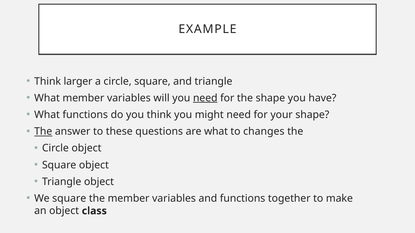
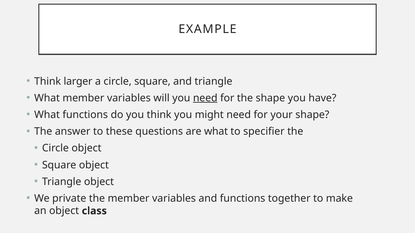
The at (43, 132) underline: present -> none
changes: changes -> specifier
We square: square -> private
